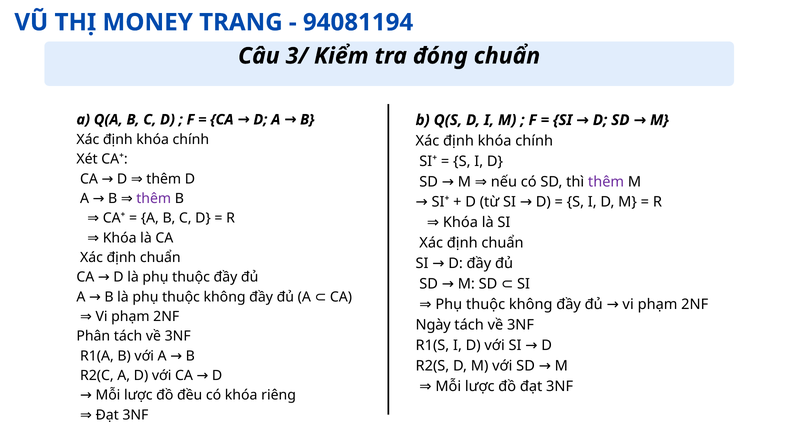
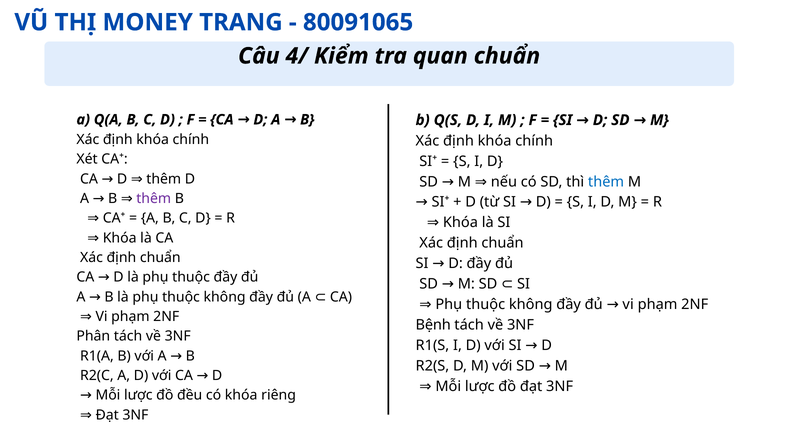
94081194: 94081194 -> 80091065
3/: 3/ -> 4/
đóng: đóng -> quan
thêm at (606, 182) colour: purple -> blue
Ngày: Ngày -> Bệnh
